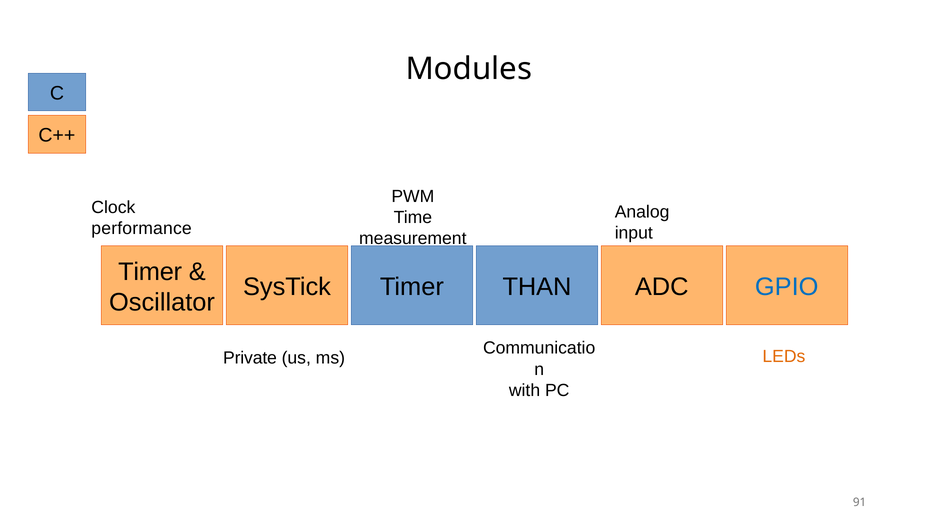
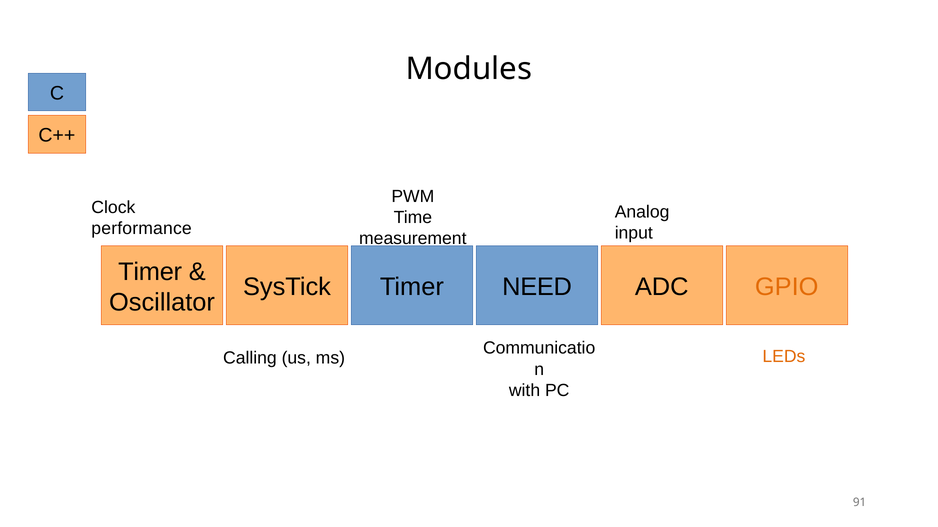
THAN: THAN -> NEED
GPIO colour: blue -> orange
Private: Private -> Calling
